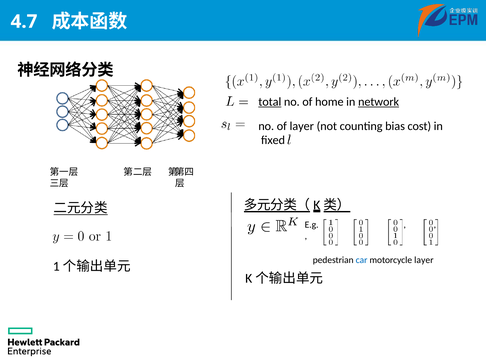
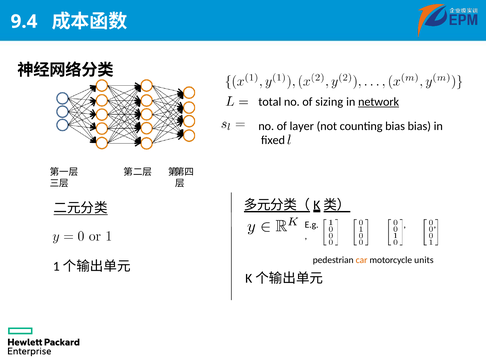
4.7: 4.7 -> 9.4
total underline: present -> none
home: home -> sizing
bias cost: cost -> bias
car colour: blue -> orange
motorcycle layer: layer -> units
